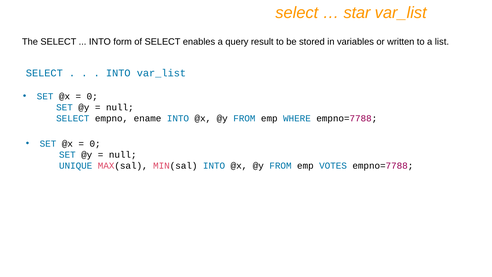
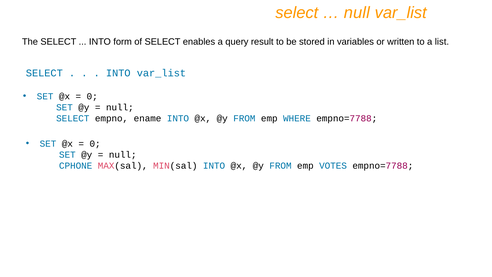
star at (357, 13): star -> null
UNIQUE: UNIQUE -> CPHONE
